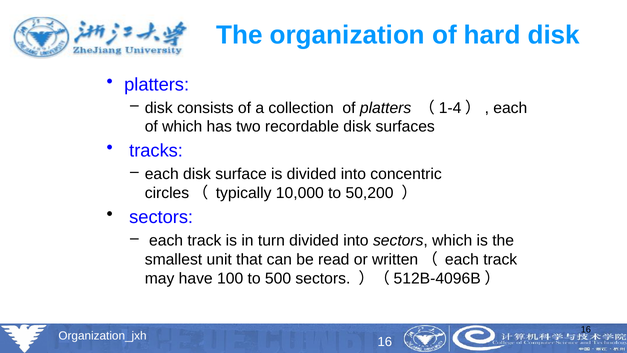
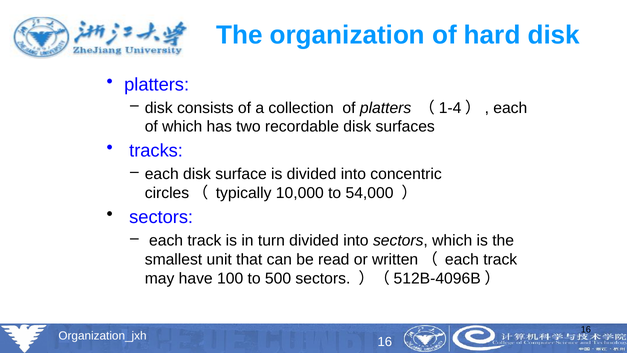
50,200: 50,200 -> 54,000
